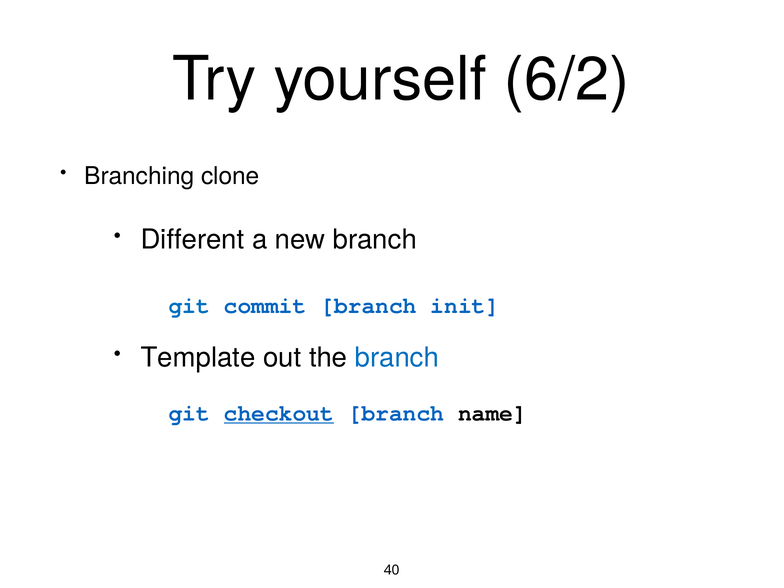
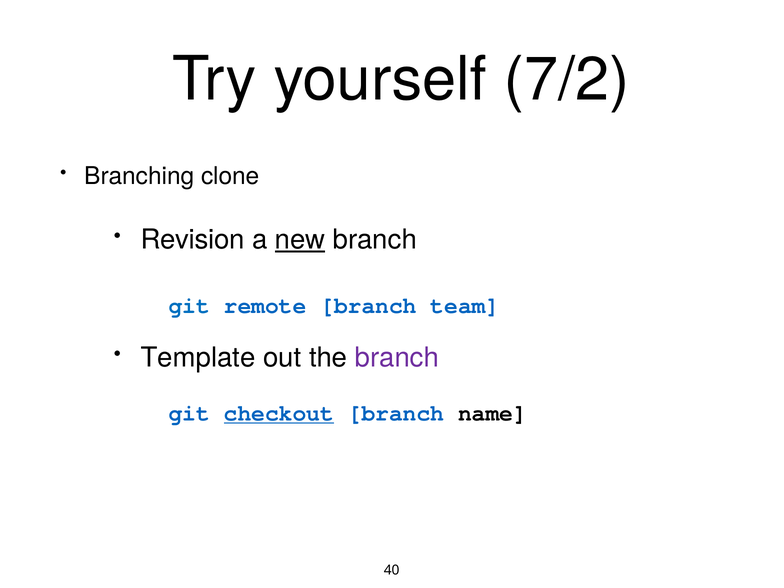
6/2: 6/2 -> 7/2
Different: Different -> Revision
new underline: none -> present
commit: commit -> remote
init: init -> team
branch at (397, 358) colour: blue -> purple
